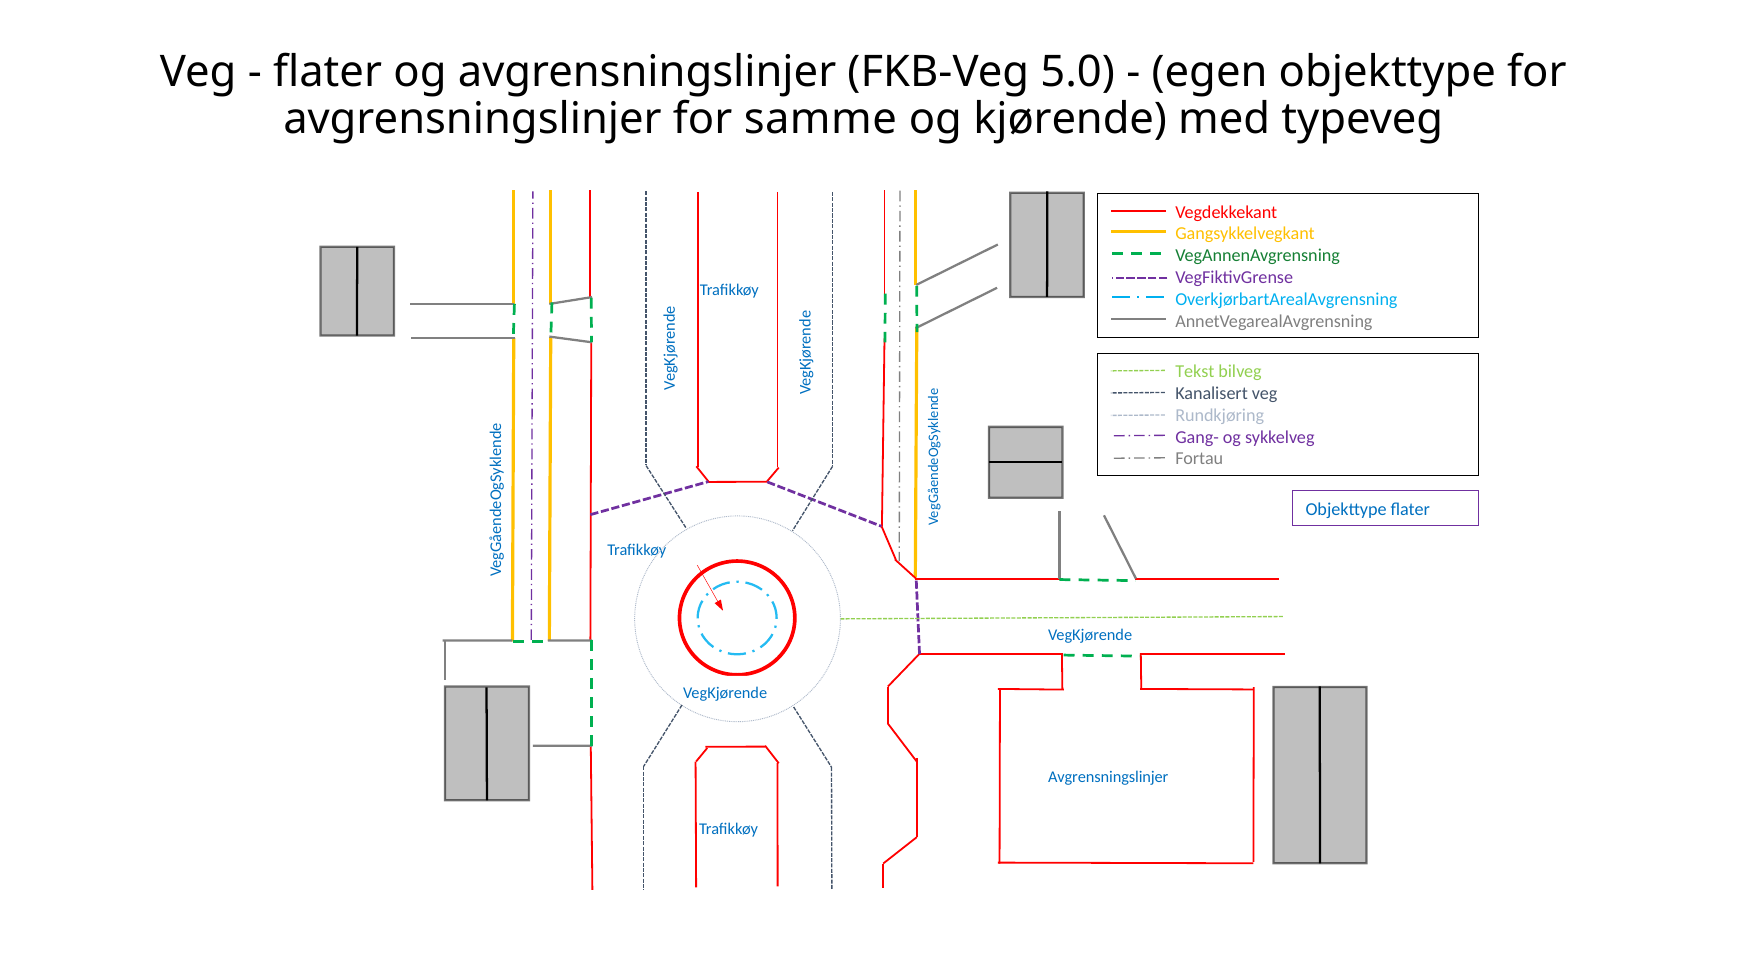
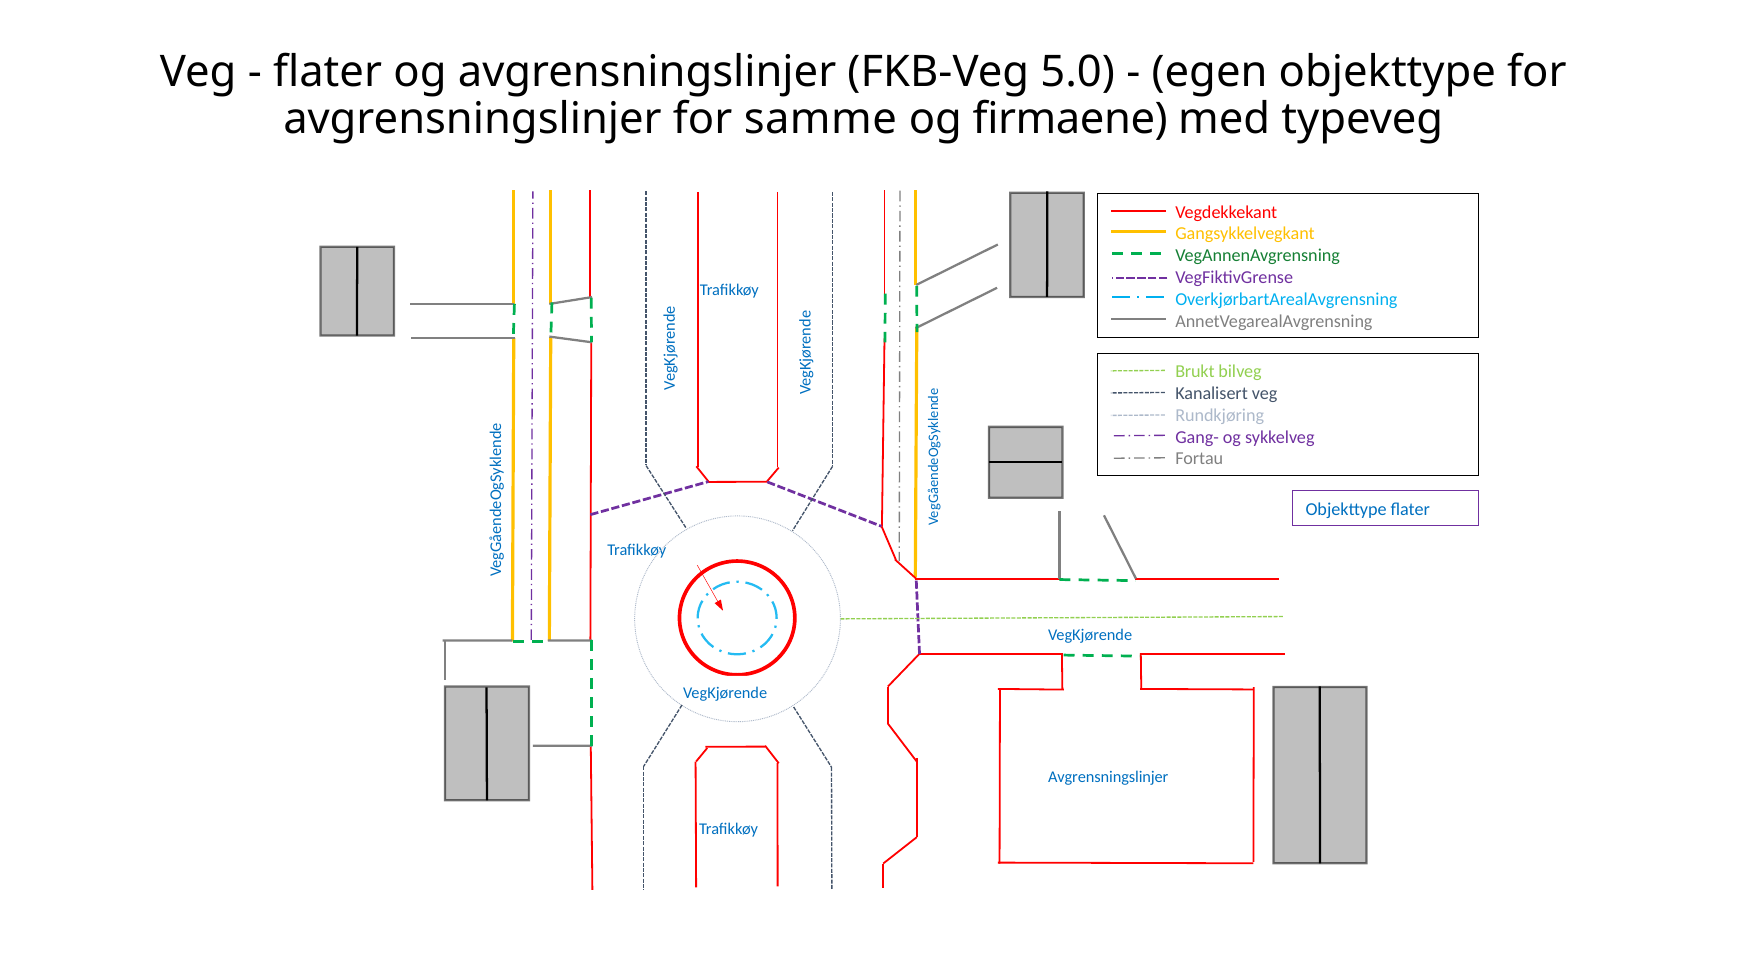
kjørende: kjørende -> firmaene
Tekst: Tekst -> Brukt
